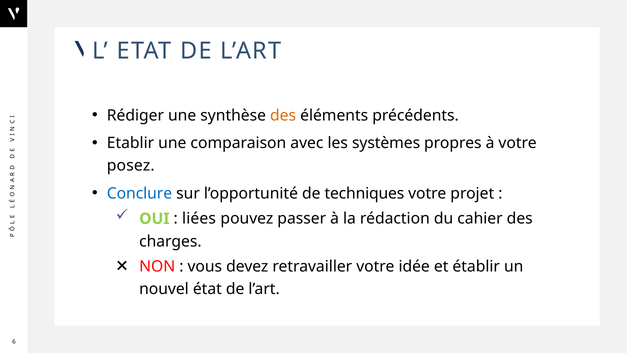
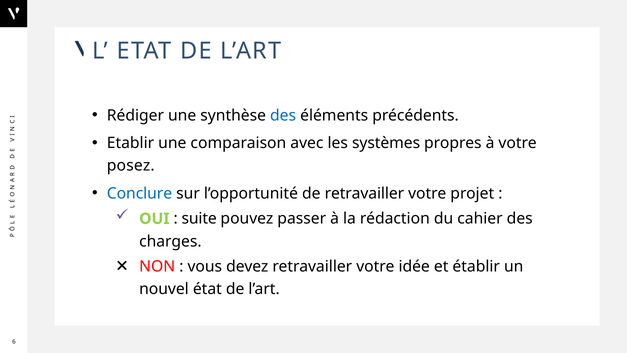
des at (283, 115) colour: orange -> blue
de techniques: techniques -> retravailler
liées: liées -> suite
